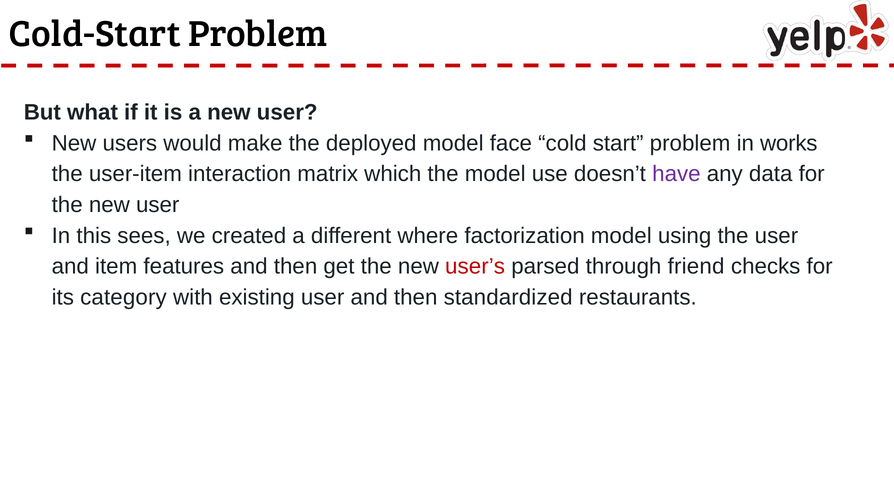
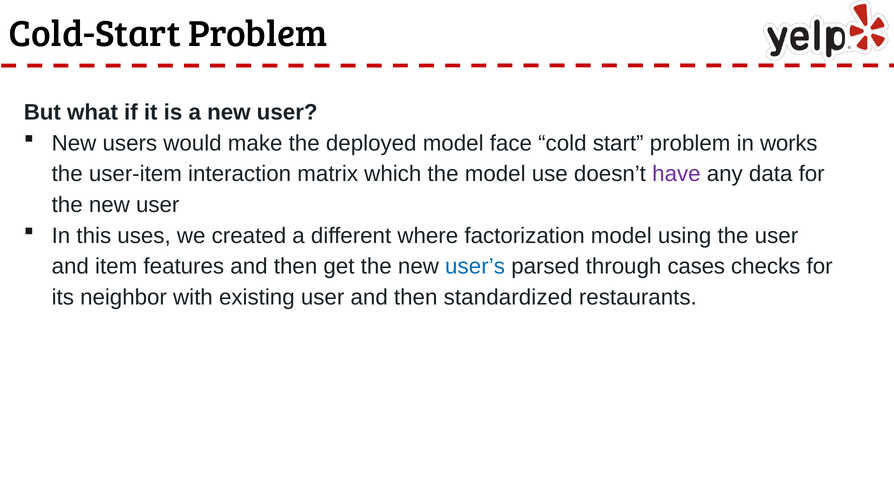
sees: sees -> uses
user’s colour: red -> blue
friend: friend -> cases
category: category -> neighbor
